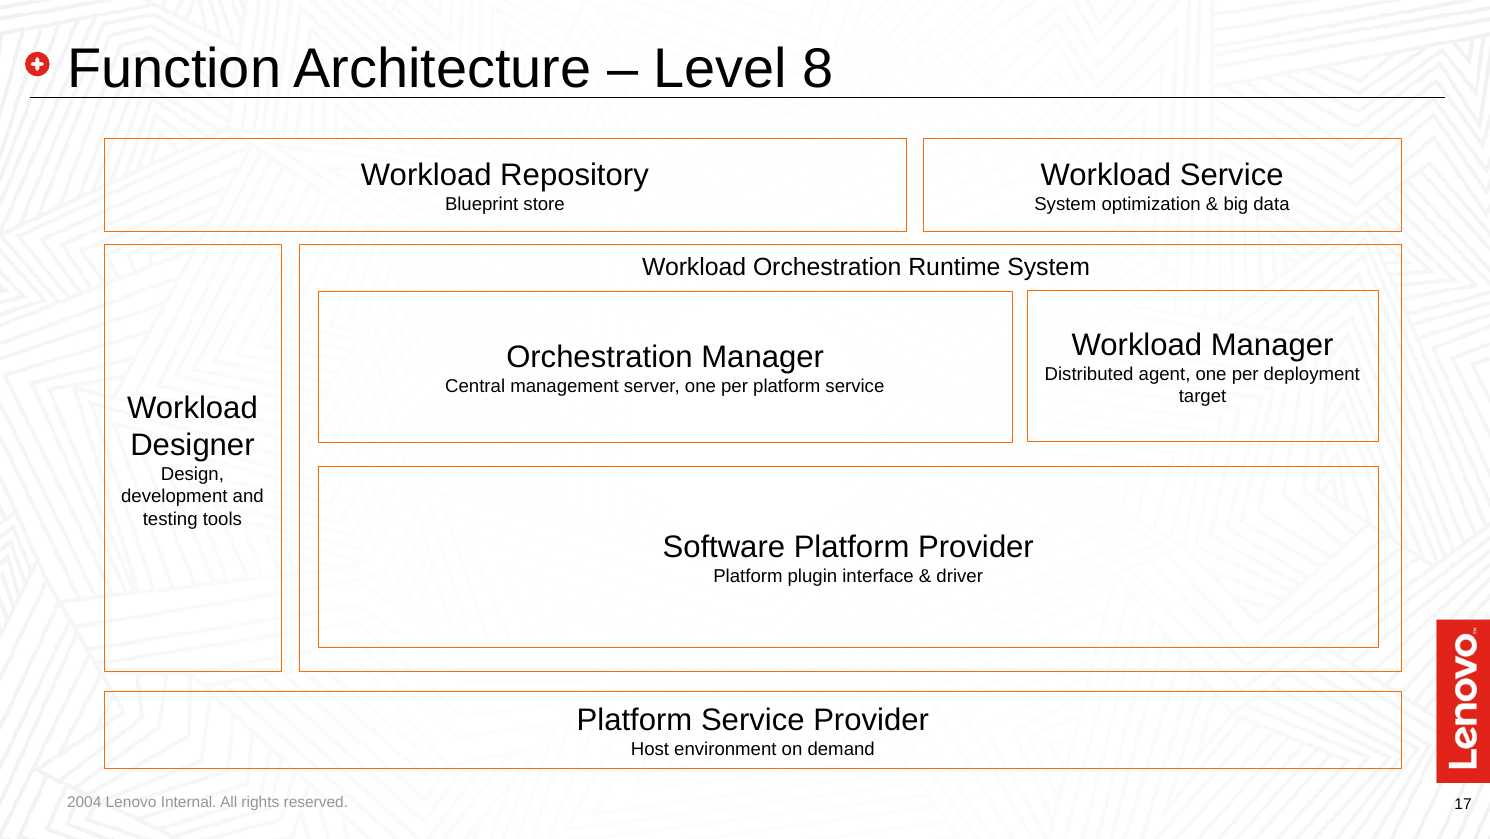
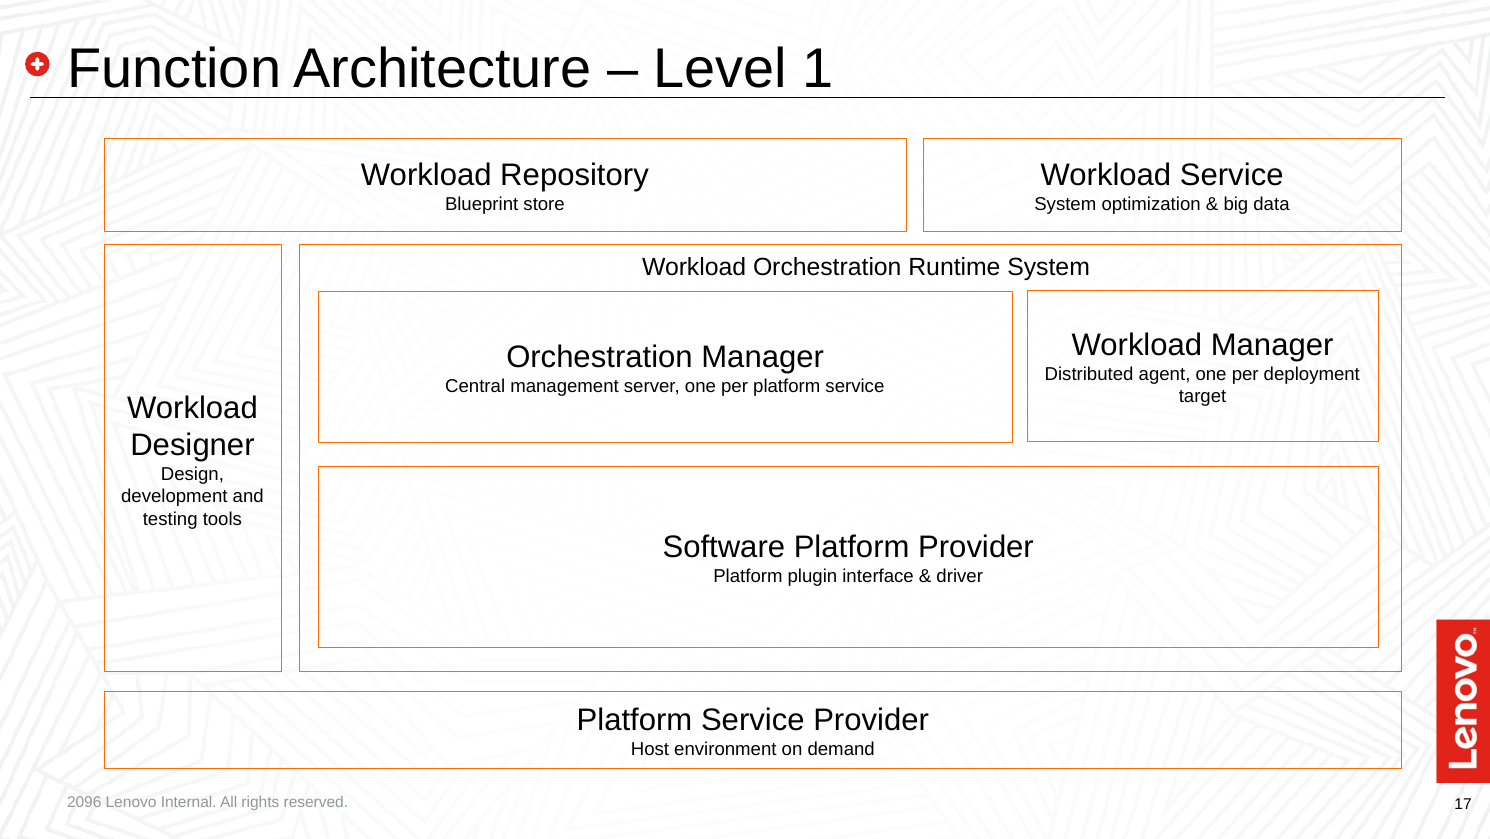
8: 8 -> 1
2004: 2004 -> 2096
